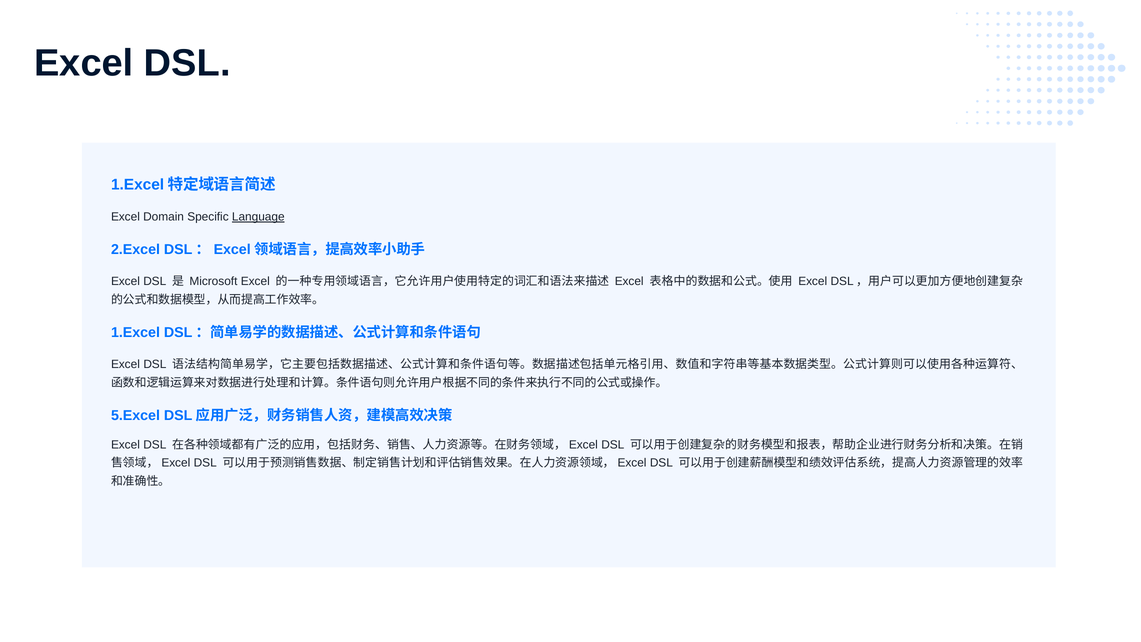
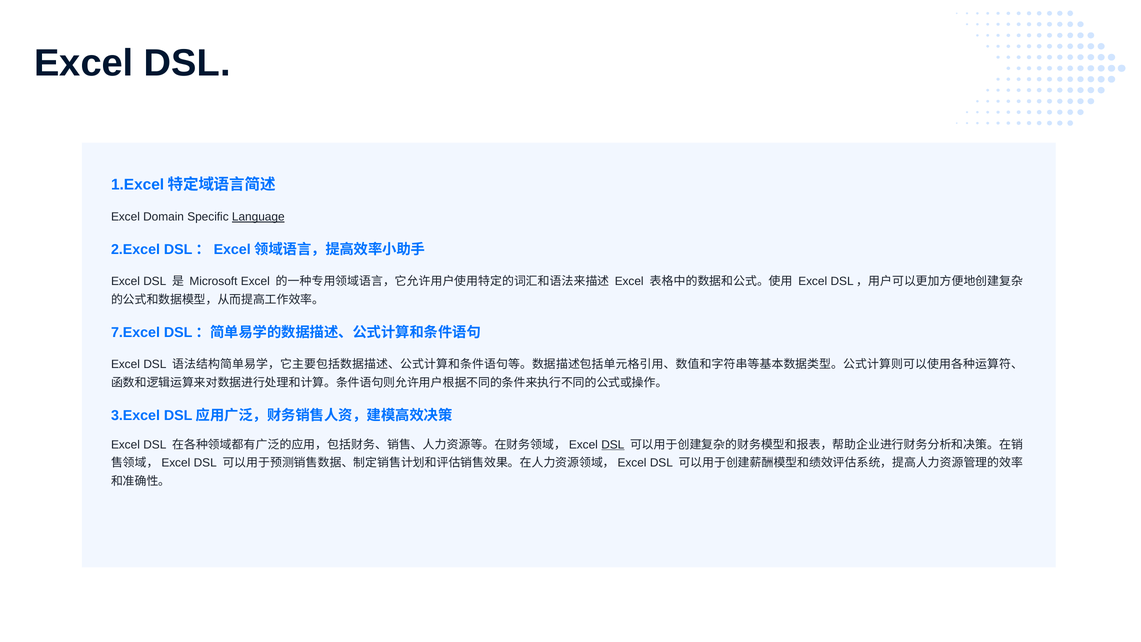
1.Excel: 1.Excel -> 7.Excel
5.Excel: 5.Excel -> 3.Excel
DSL at (613, 444) underline: none -> present
